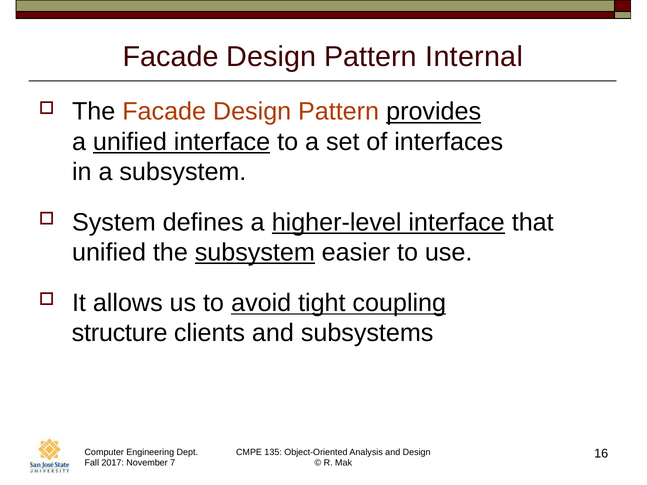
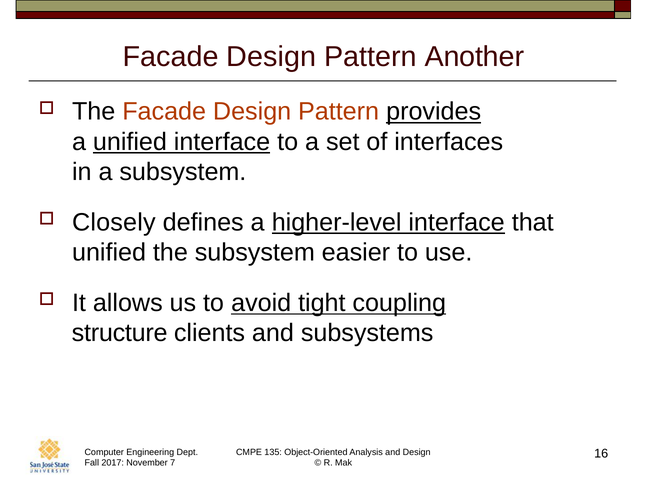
Internal: Internal -> Another
System: System -> Closely
subsystem at (255, 253) underline: present -> none
